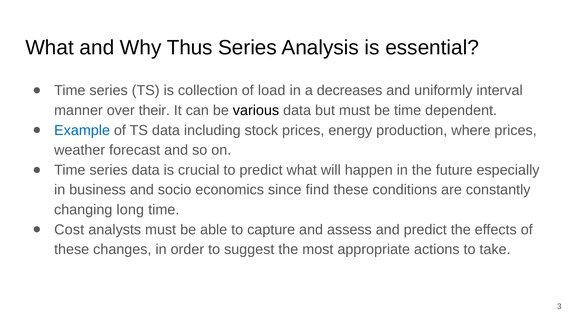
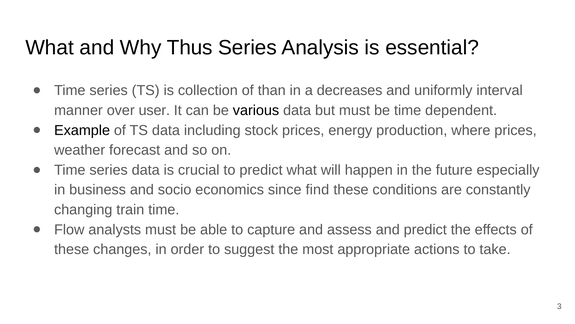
load: load -> than
their: their -> user
Example colour: blue -> black
long: long -> train
Cost: Cost -> Flow
